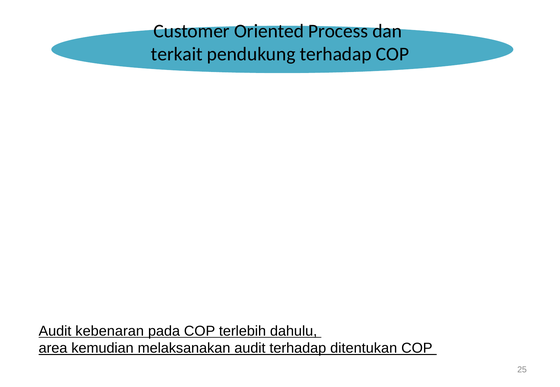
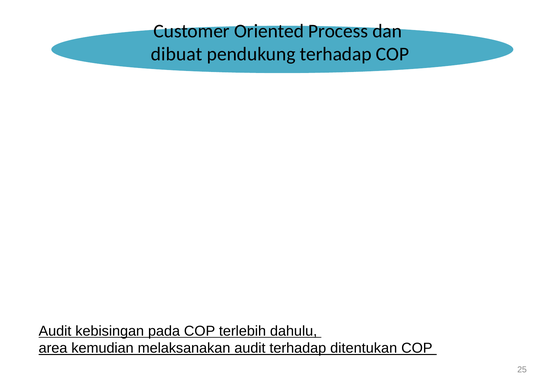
terkait: terkait -> dibuat
kebenaran: kebenaran -> kebisingan
